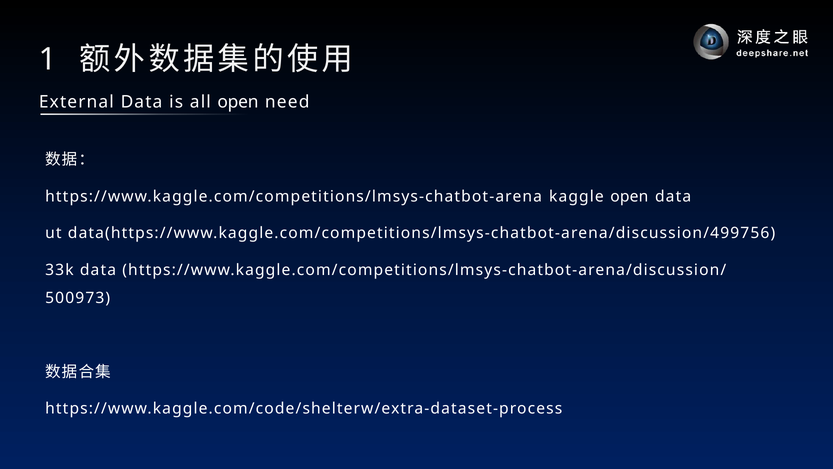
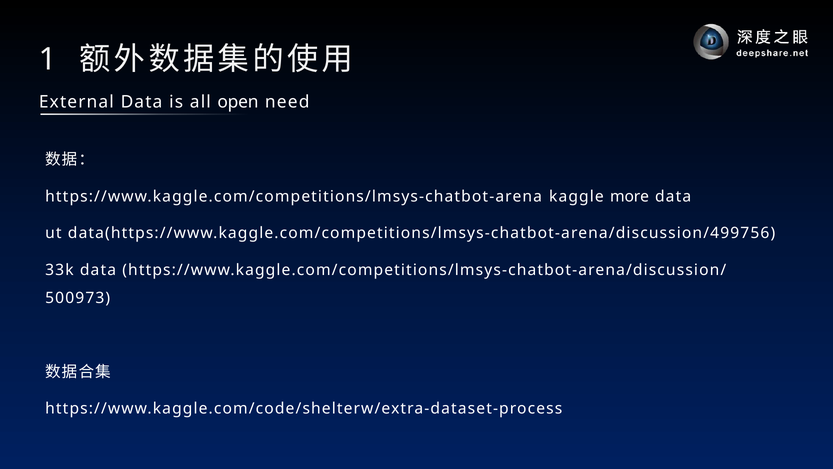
kaggle open: open -> more
